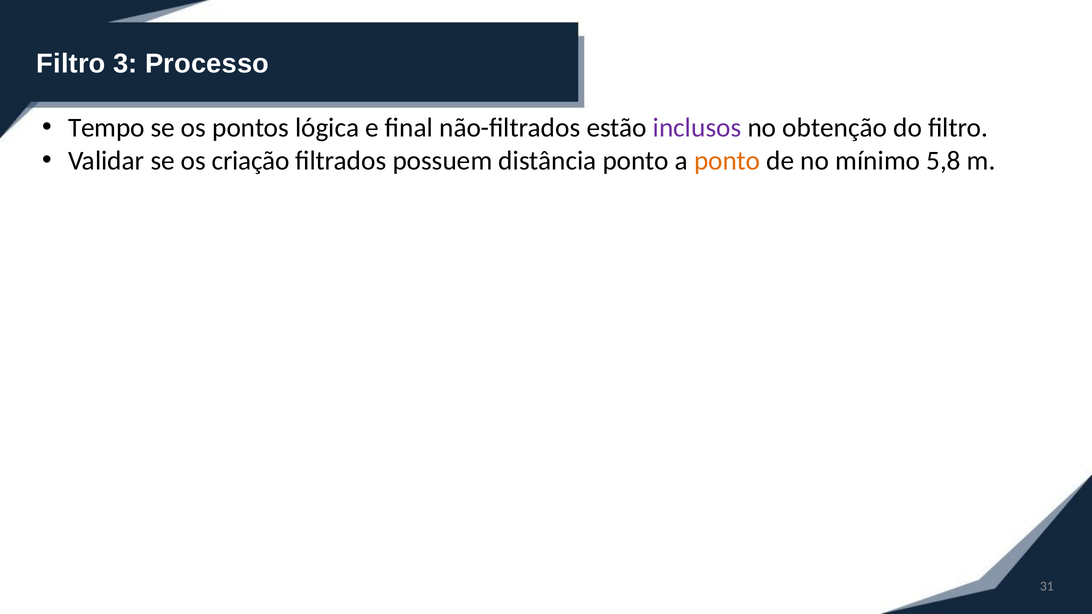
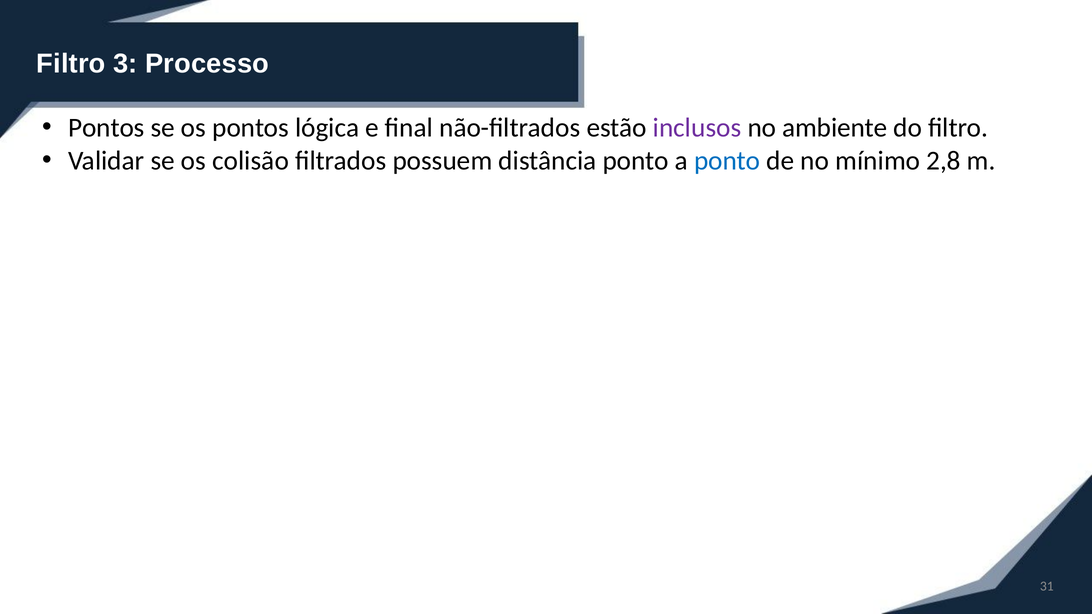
Tempo at (106, 128): Tempo -> Pontos
obtenção: obtenção -> ambiente
criação: criação -> colisão
ponto at (727, 161) colour: orange -> blue
5,8: 5,8 -> 2,8
